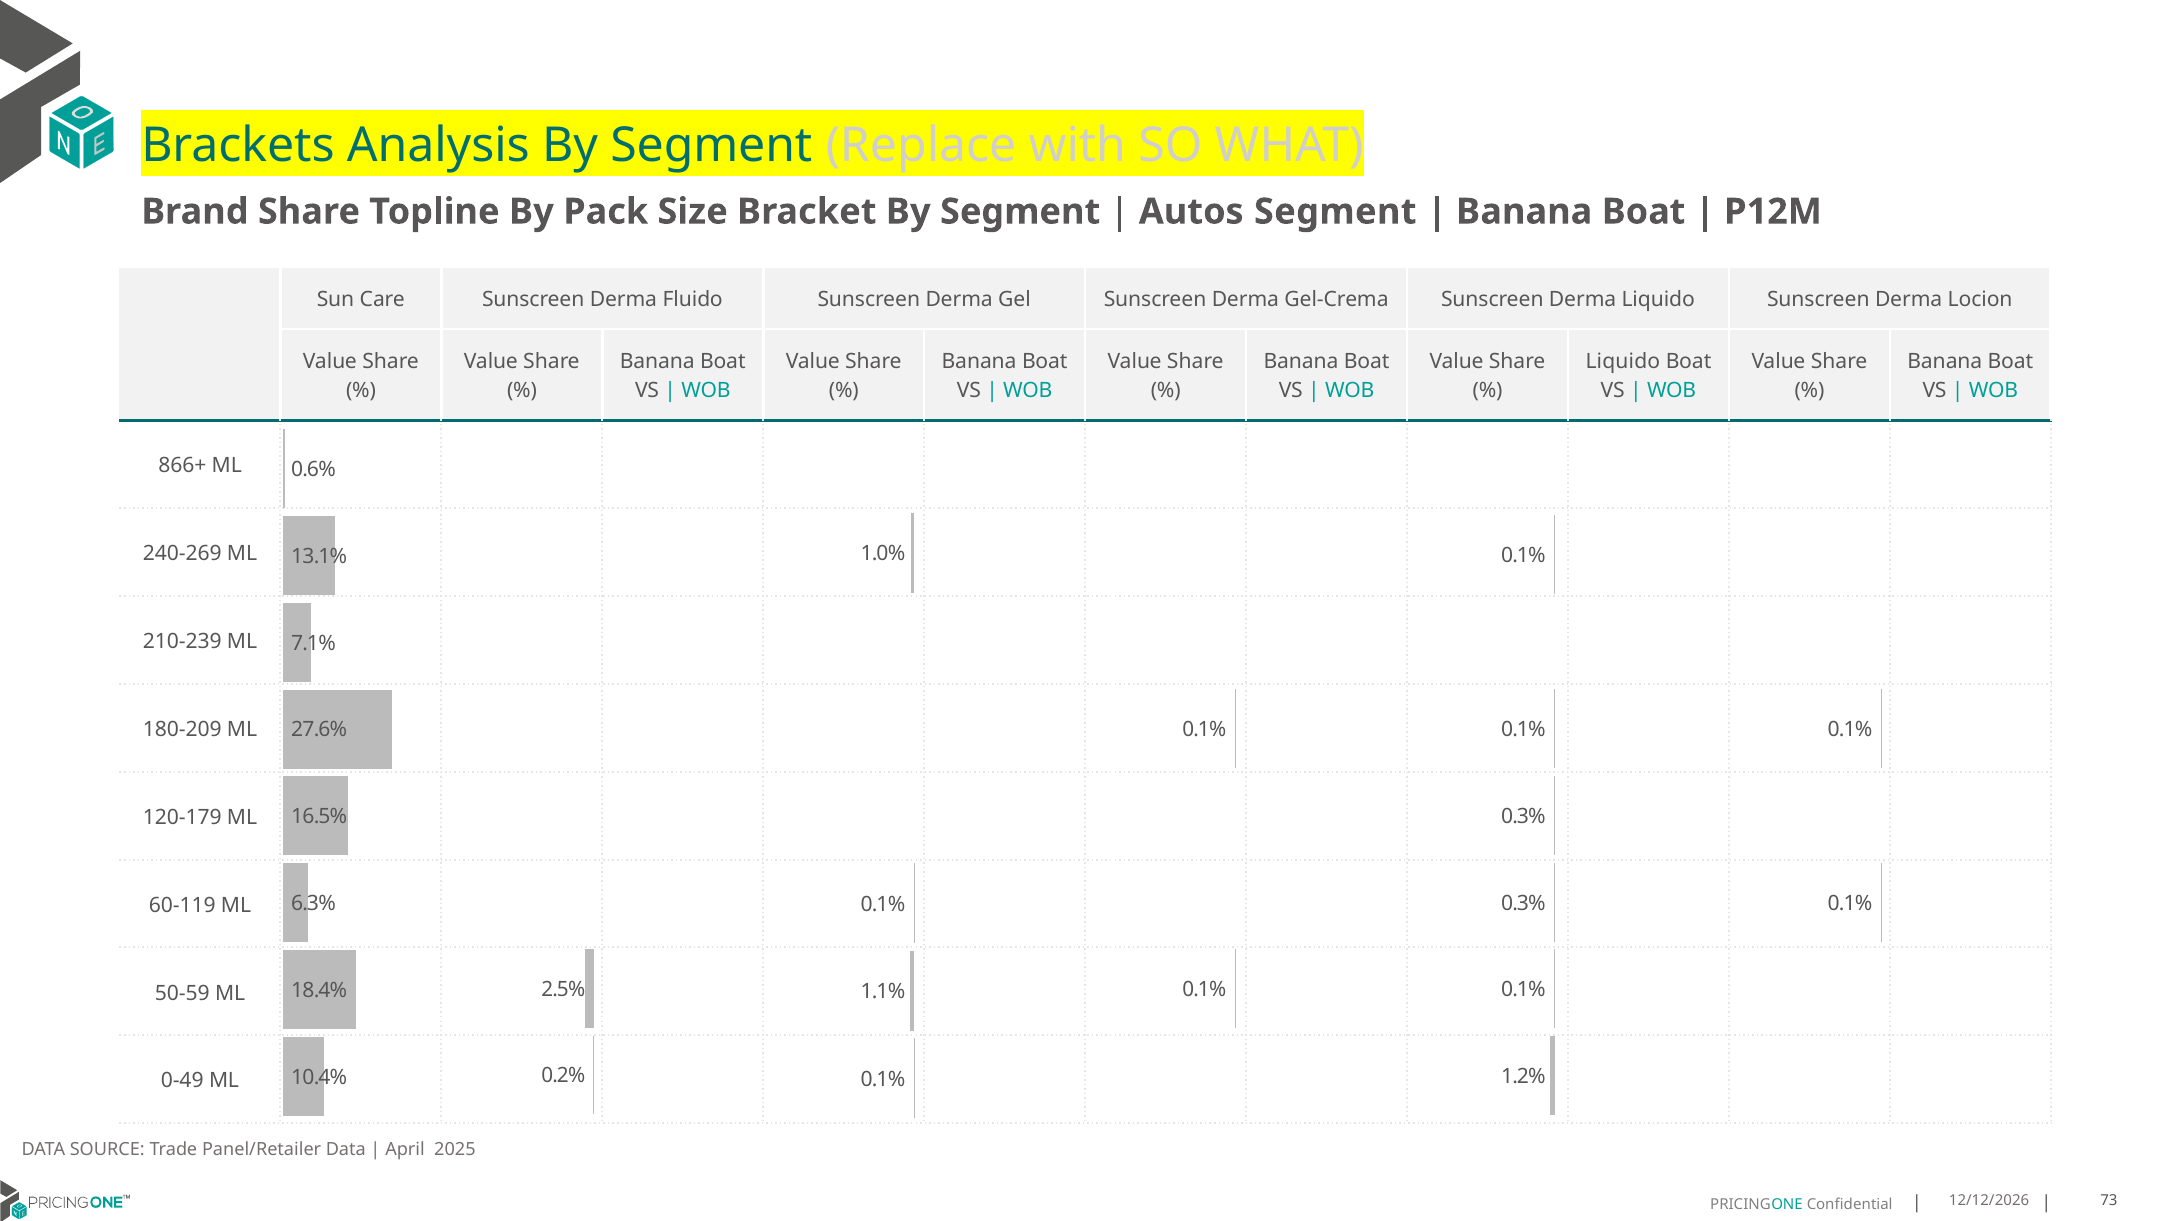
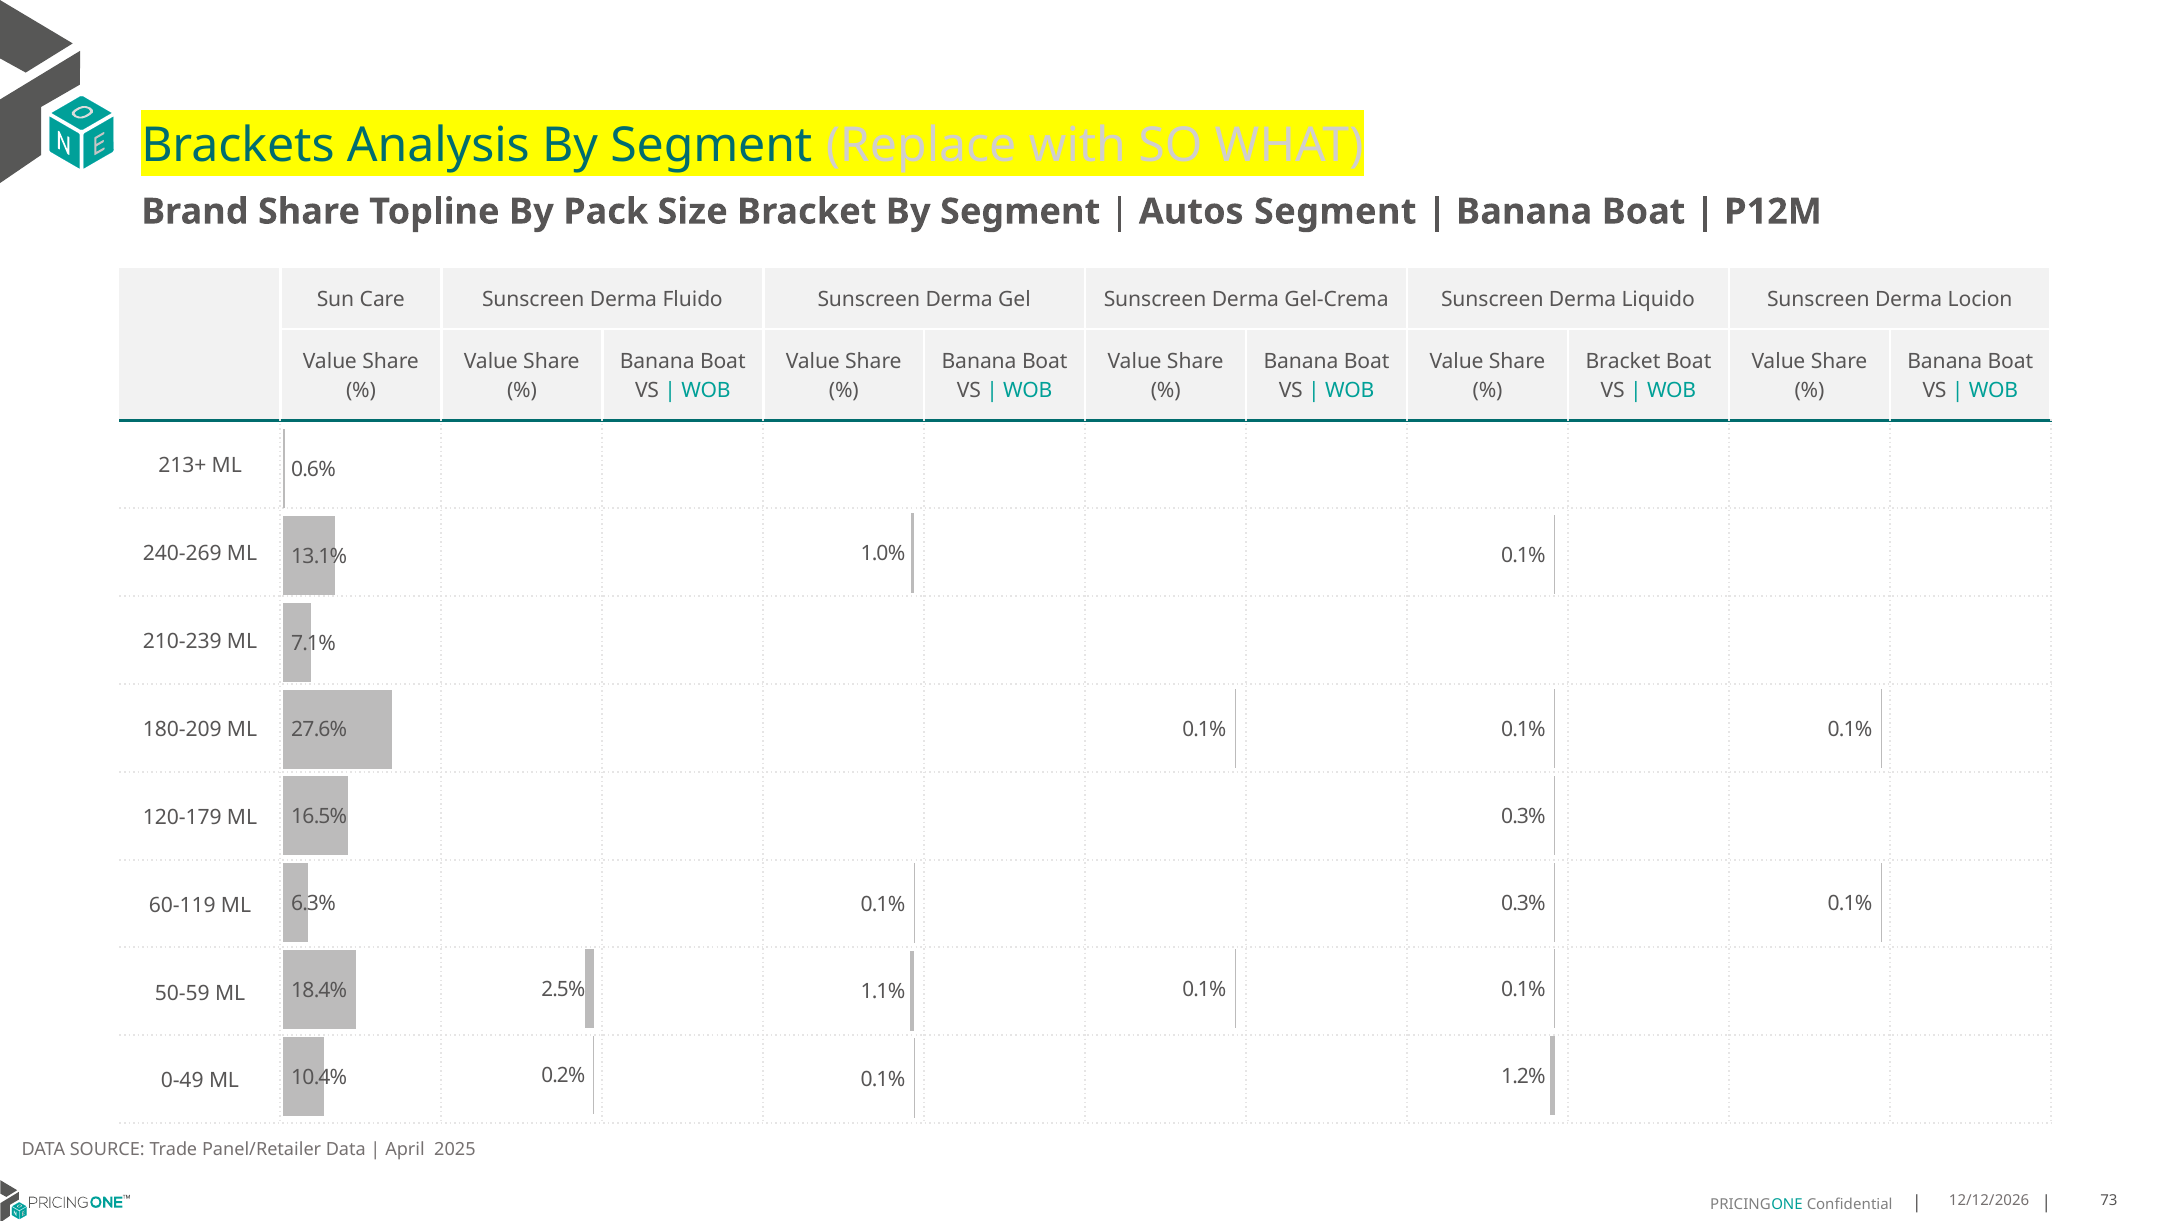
Liquido at (1623, 362): Liquido -> Bracket
866+: 866+ -> 213+
